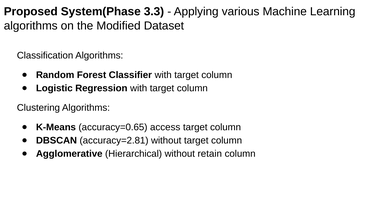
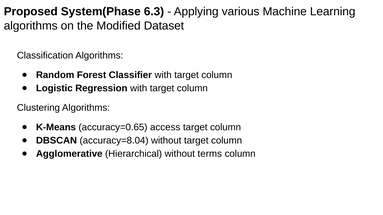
3.3: 3.3 -> 6.3
accuracy=2.81: accuracy=2.81 -> accuracy=8.04
retain: retain -> terms
